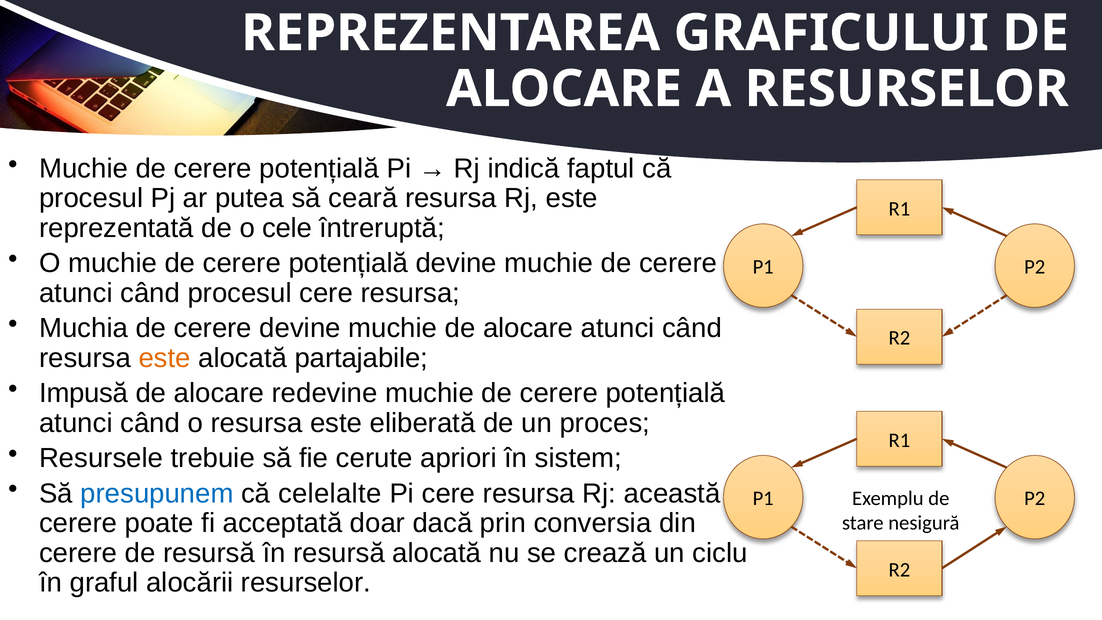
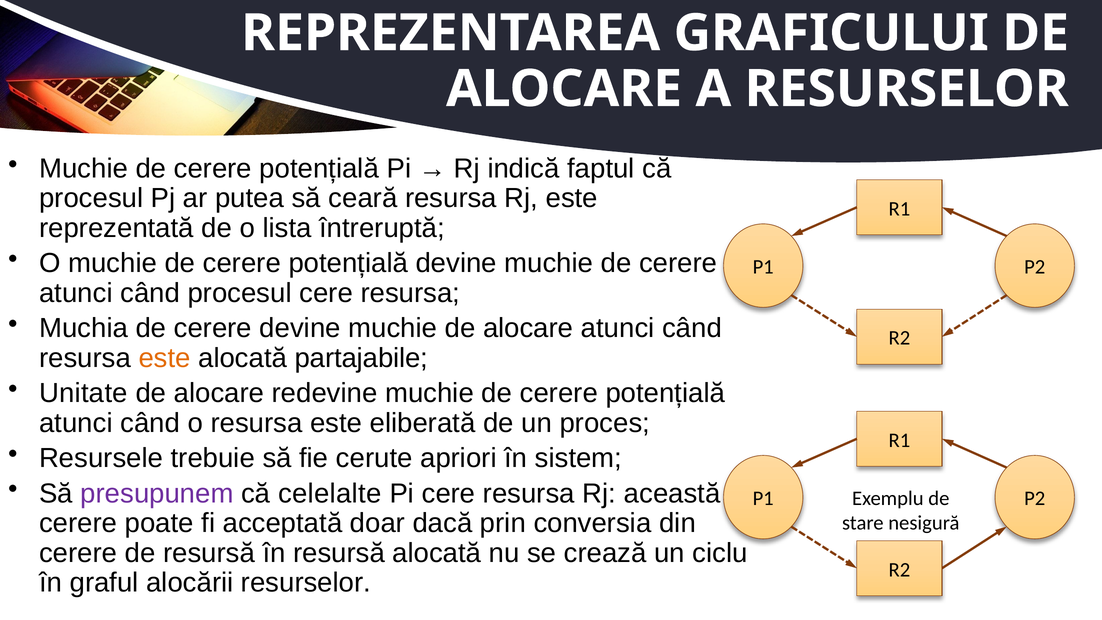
cele: cele -> lista
Impusă: Impusă -> Unitate
presupunem colour: blue -> purple
